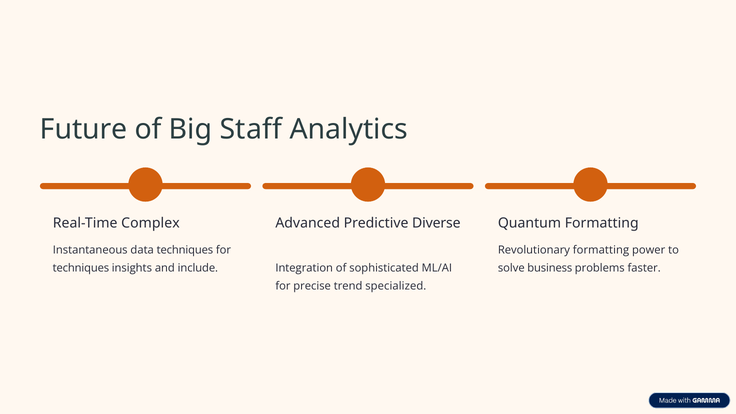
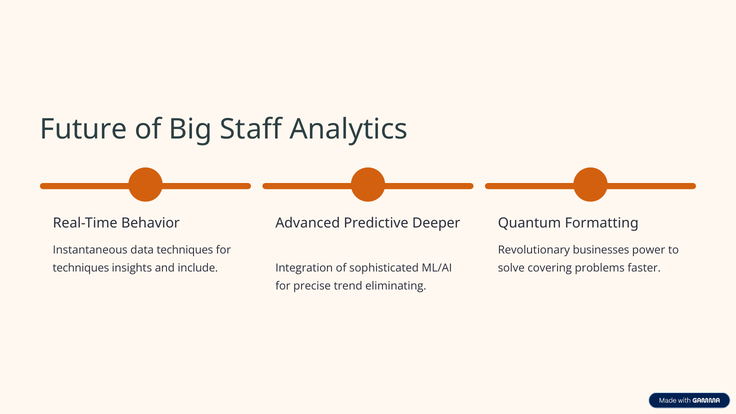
Complex: Complex -> Behavior
Diverse: Diverse -> Deeper
Revolutionary formatting: formatting -> businesses
business: business -> covering
specialized: specialized -> eliminating
